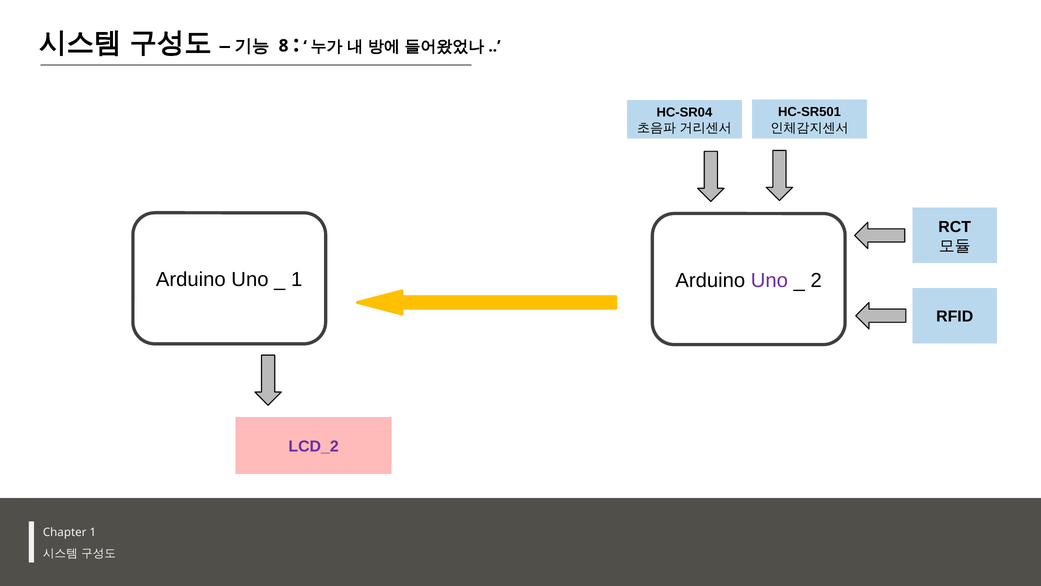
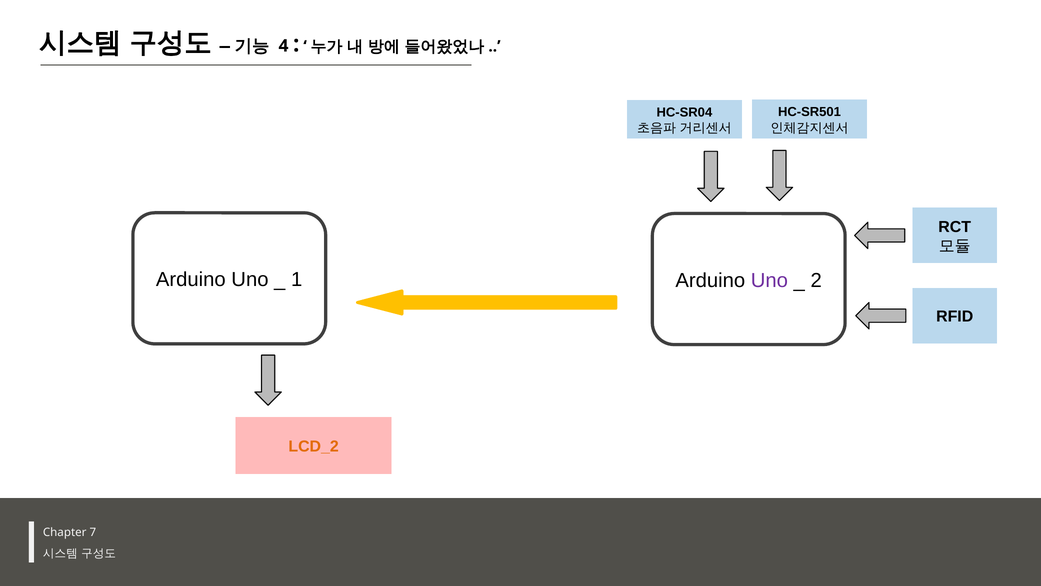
8: 8 -> 4
LCD_2 colour: purple -> orange
Chapter 1: 1 -> 7
